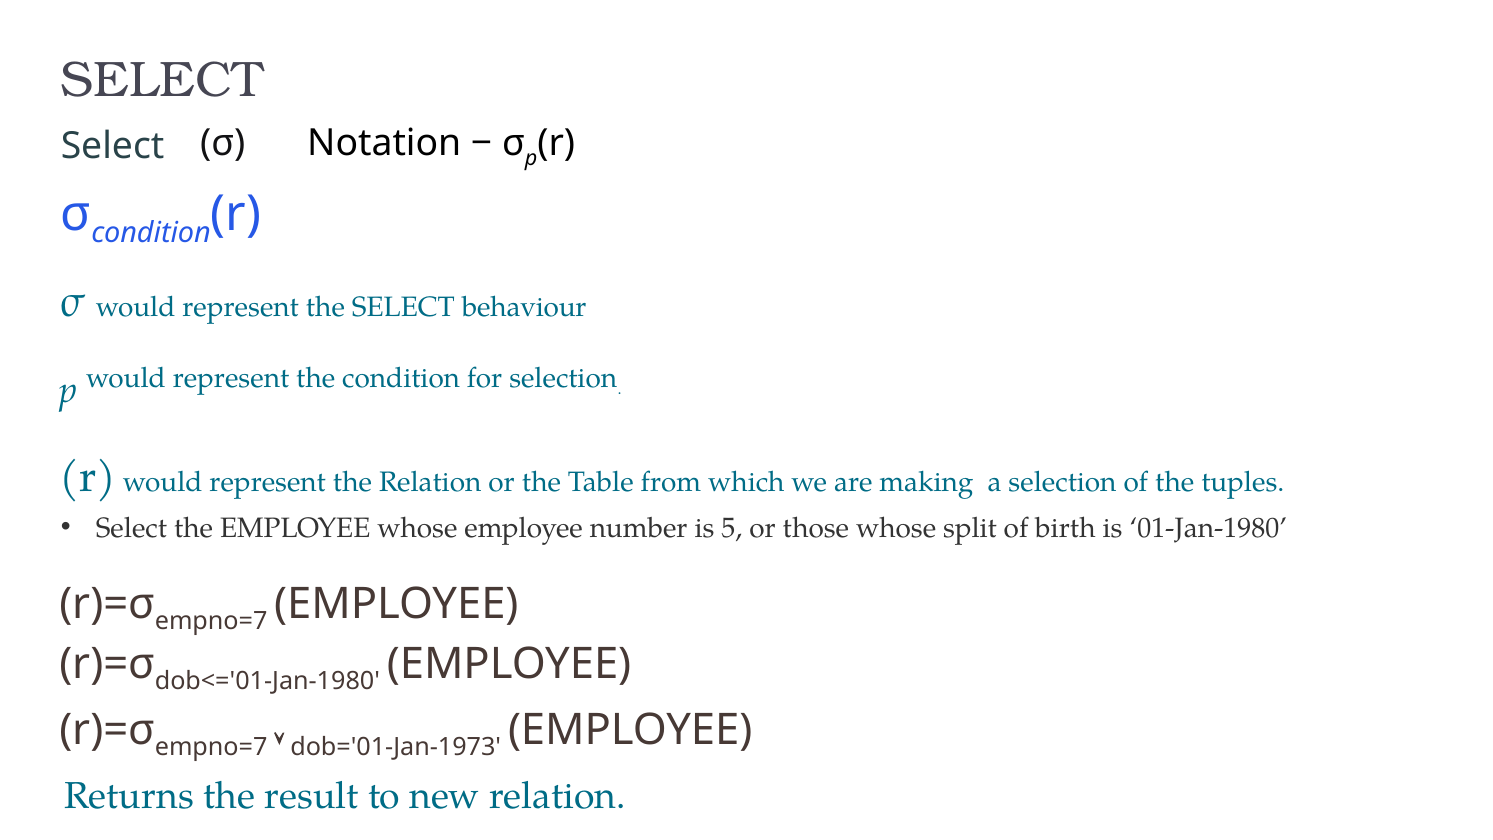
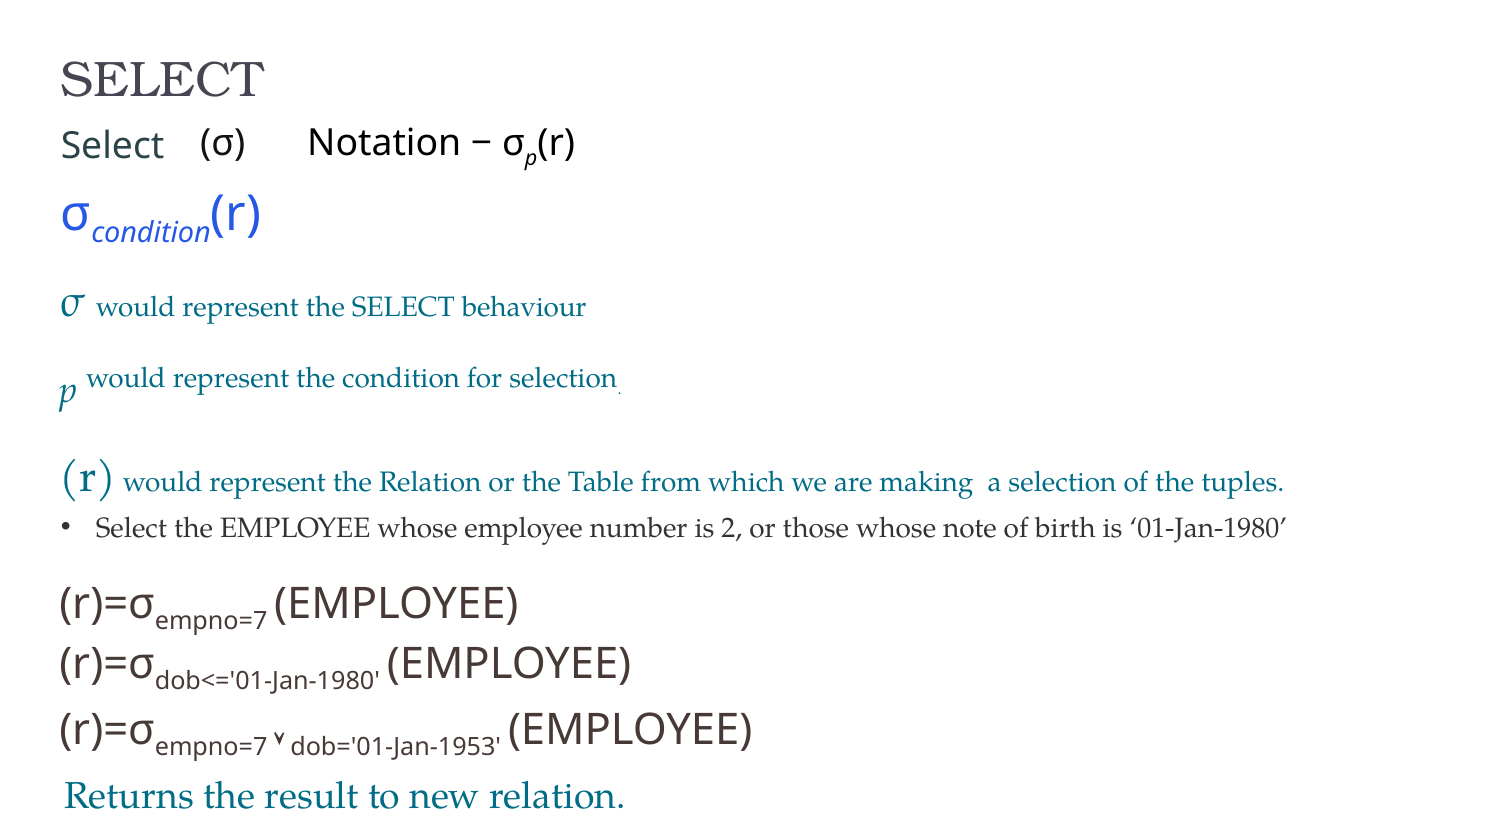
5: 5 -> 2
split: split -> note
dob='01-Jan-1973: dob='01-Jan-1973 -> dob='01-Jan-1953
